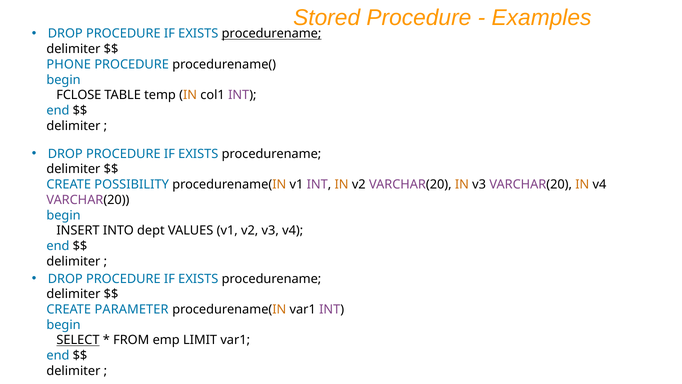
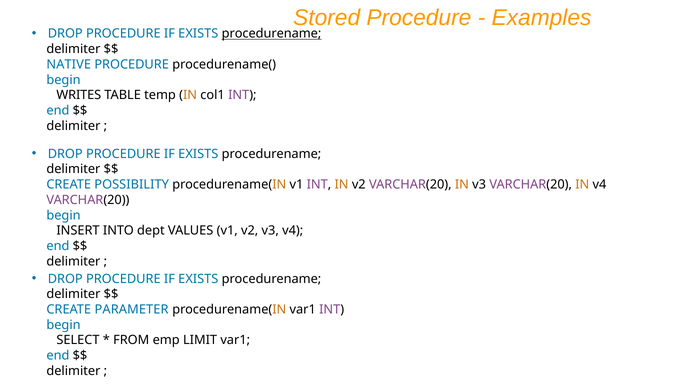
PHONE: PHONE -> NATIVE
FCLOSE: FCLOSE -> WRITES
SELECT underline: present -> none
